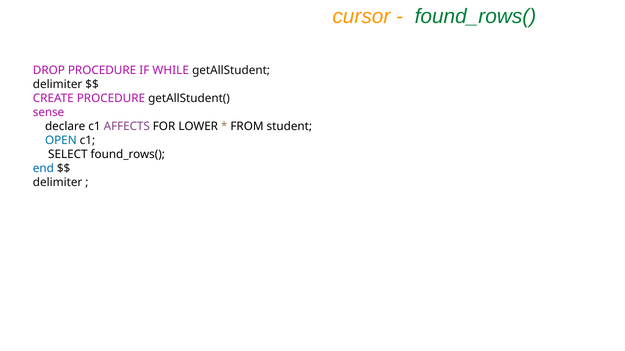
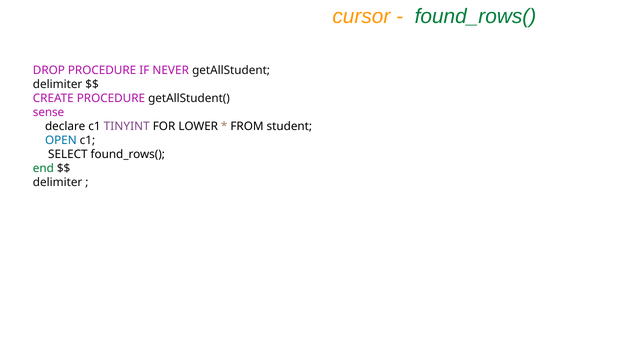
WHILE: WHILE -> NEVER
AFFECTS: AFFECTS -> TINYINT
end colour: blue -> green
